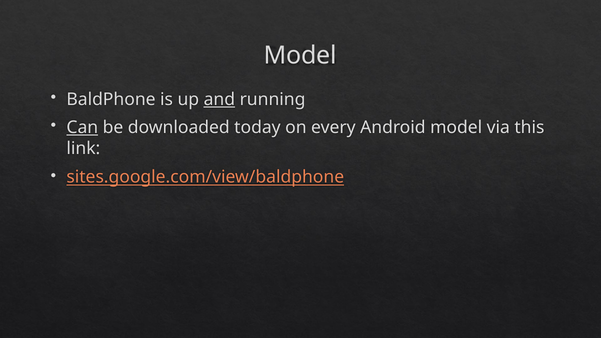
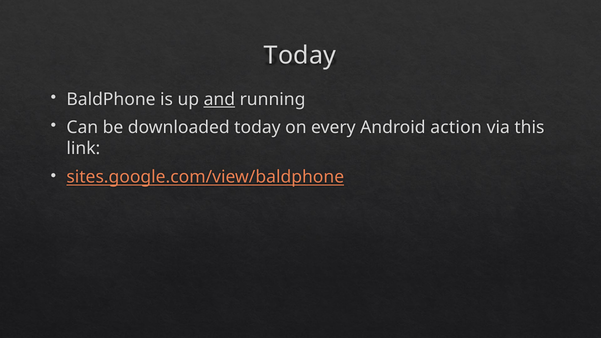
Model at (300, 56): Model -> Today
Can underline: present -> none
Android model: model -> action
